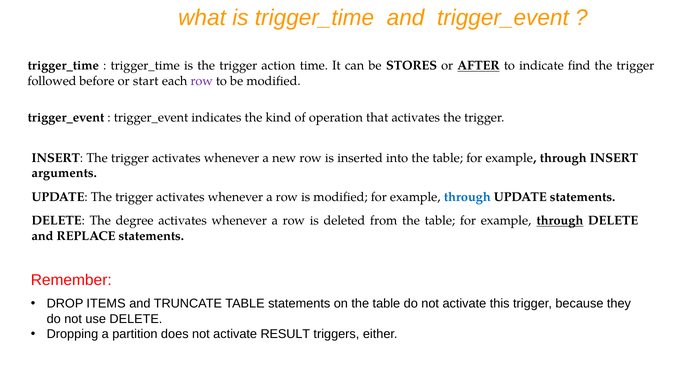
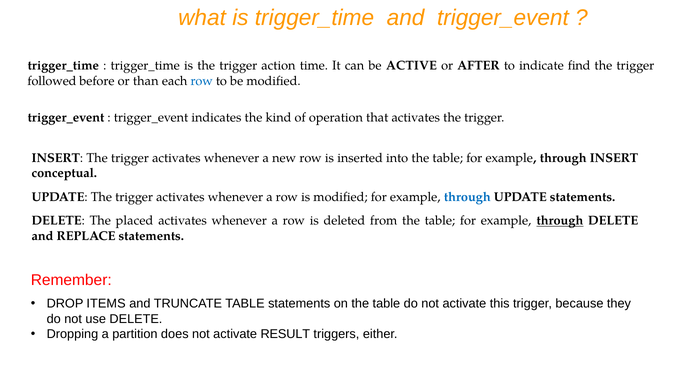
STORES: STORES -> ACTIVE
AFTER underline: present -> none
start: start -> than
row at (202, 81) colour: purple -> blue
arguments: arguments -> conceptual
degree: degree -> placed
